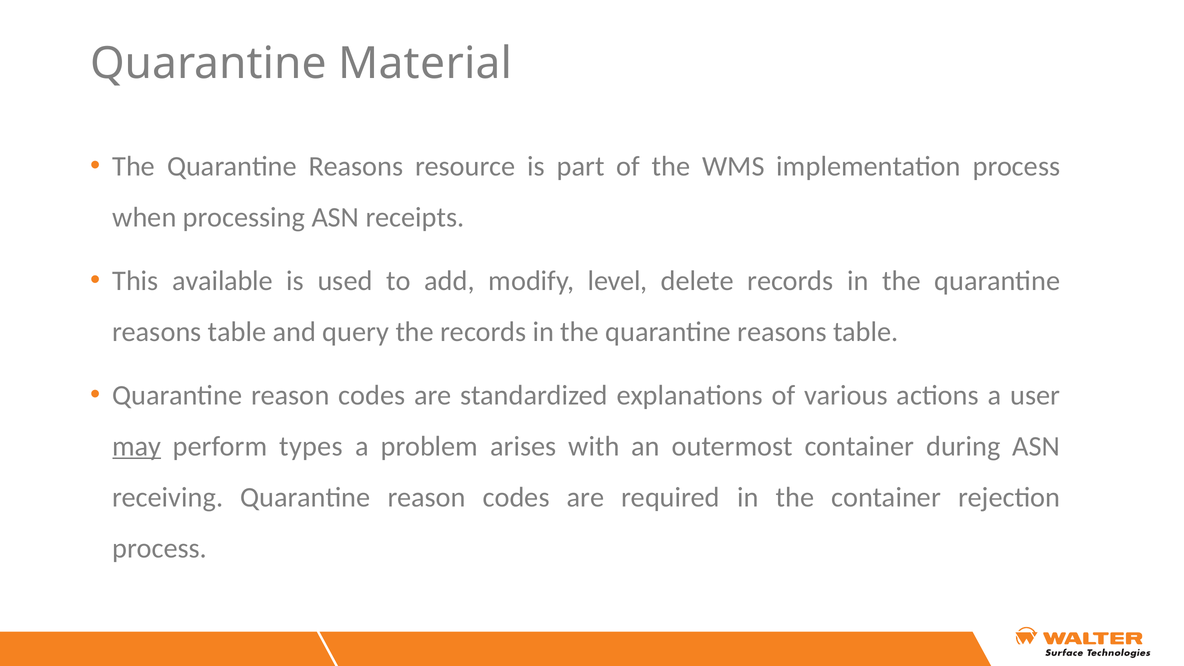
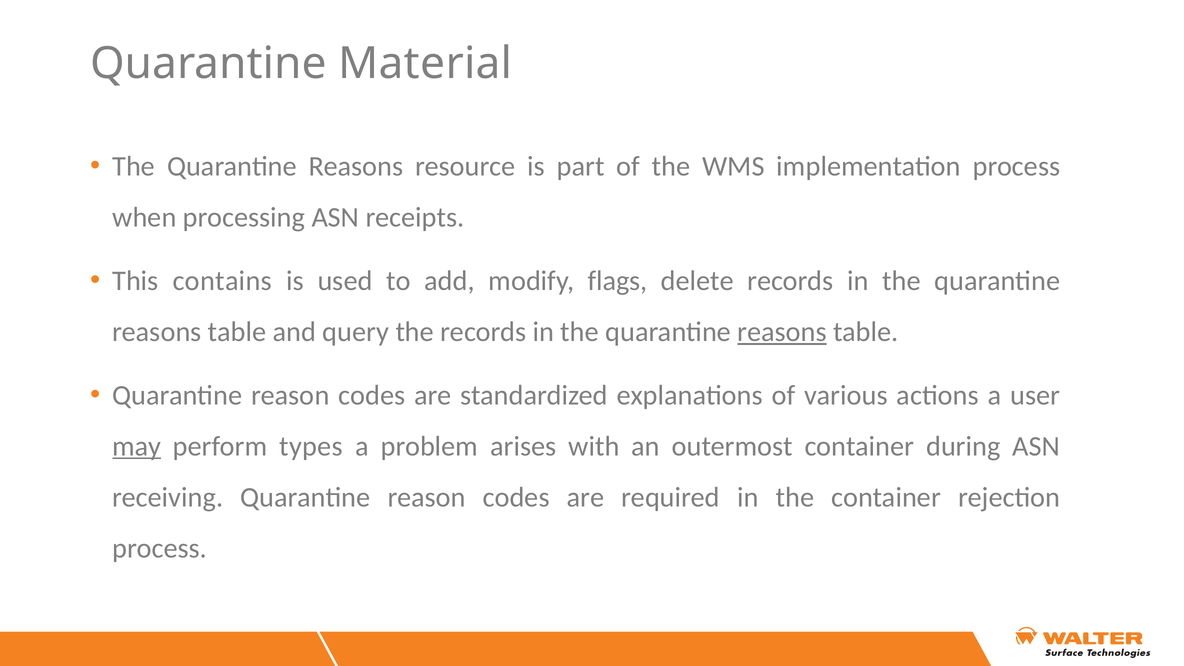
available: available -> contains
level: level -> flags
reasons at (782, 332) underline: none -> present
